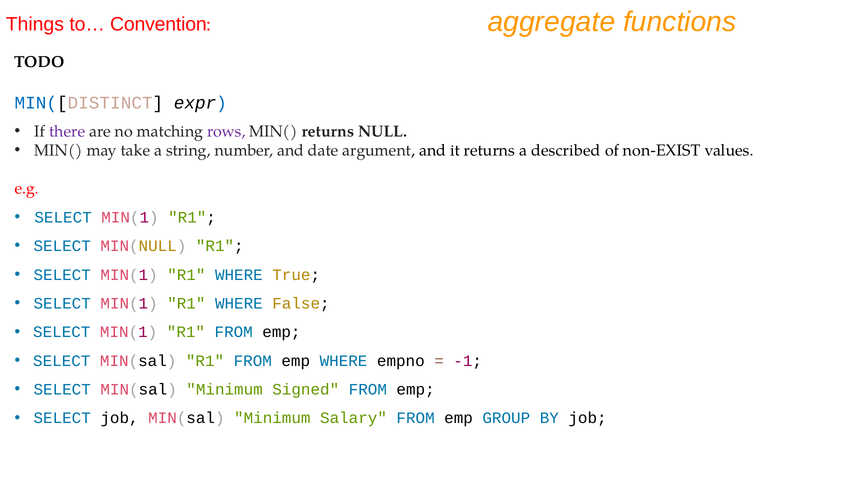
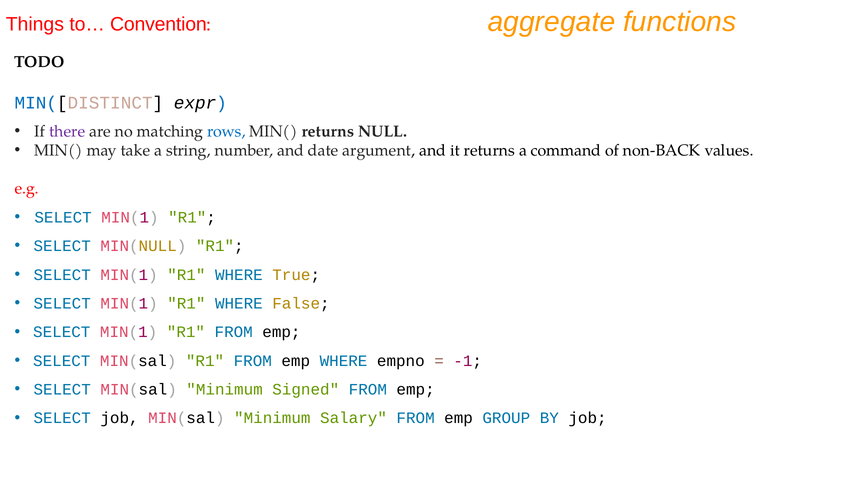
rows colour: purple -> blue
described: described -> command
non-EXIST: non-EXIST -> non-BACK
